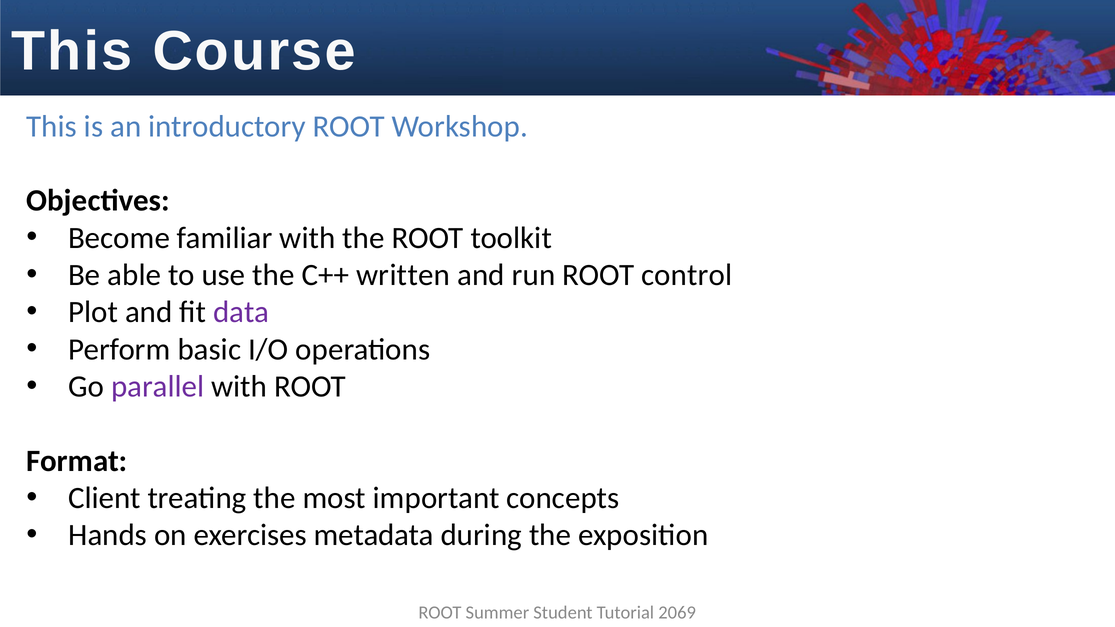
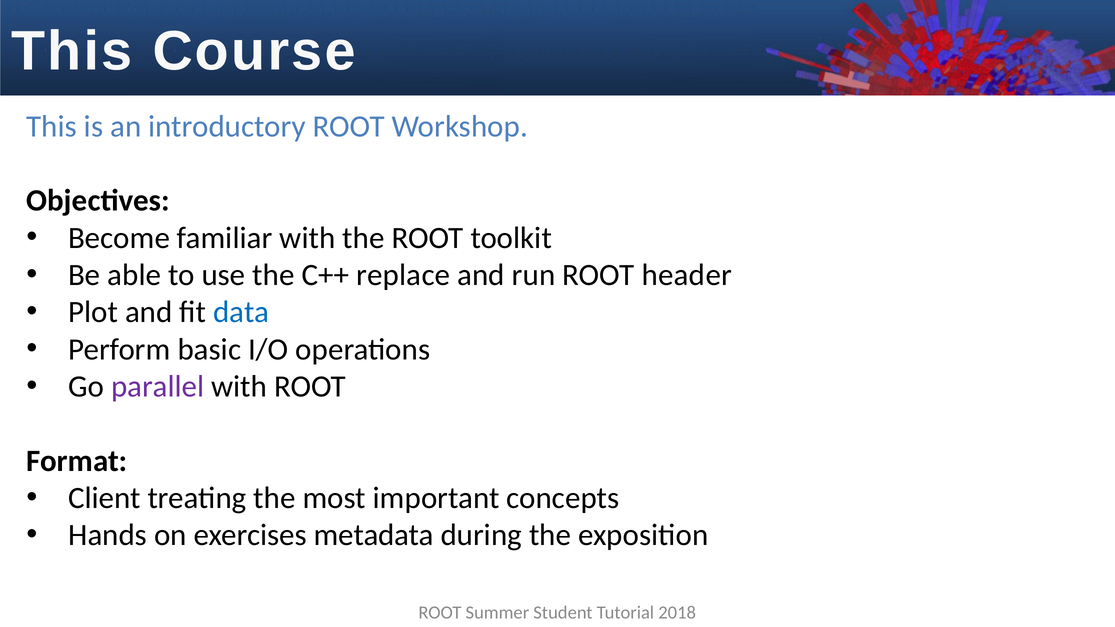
written: written -> replace
control: control -> header
data colour: purple -> blue
2069: 2069 -> 2018
